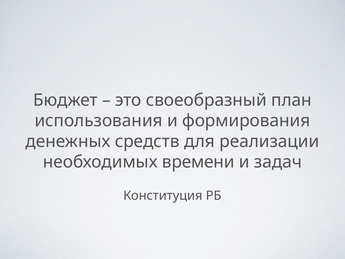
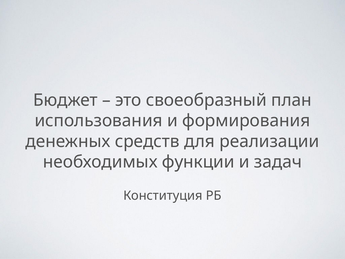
времени: времени -> функции
